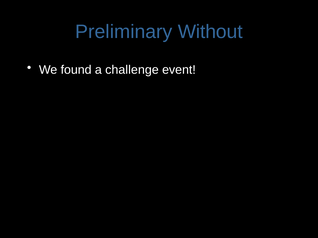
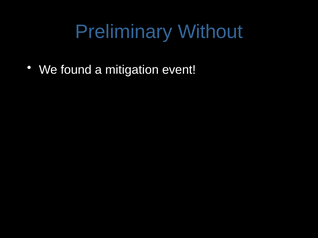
challenge: challenge -> mitigation
